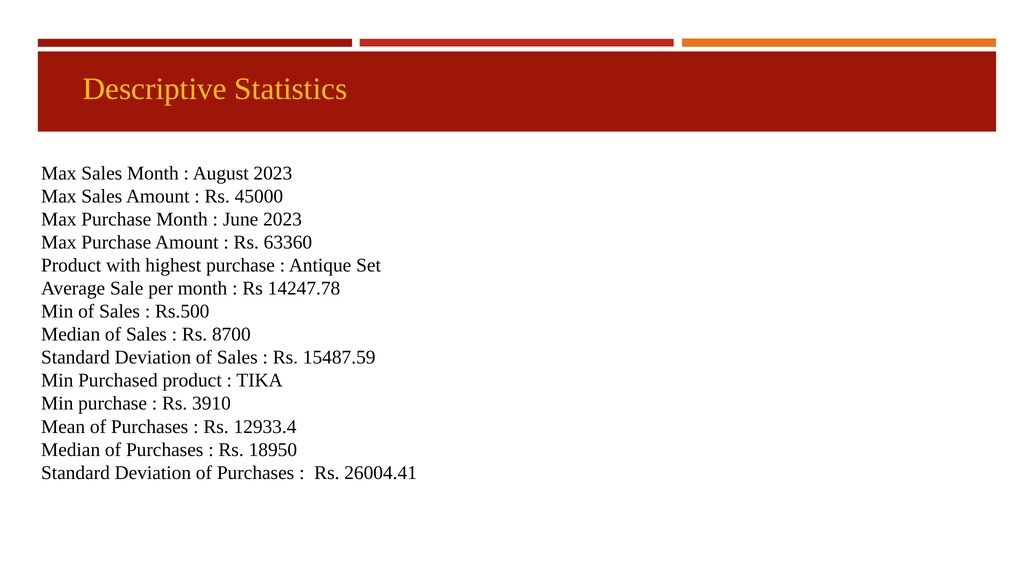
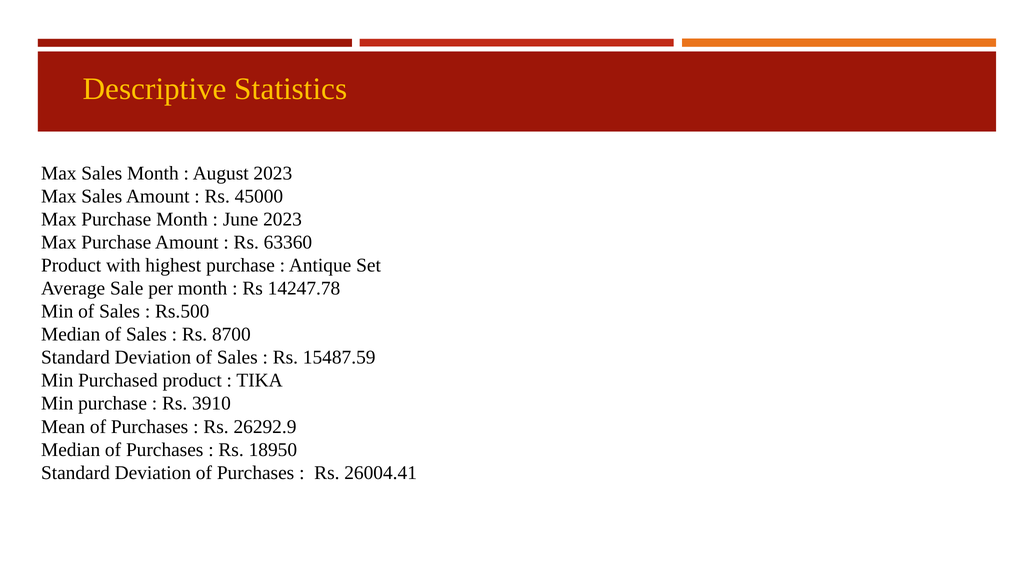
12933.4: 12933.4 -> 26292.9
